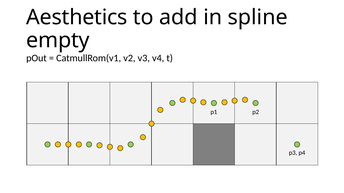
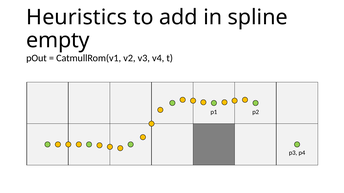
Aesthetics: Aesthetics -> Heuristics
